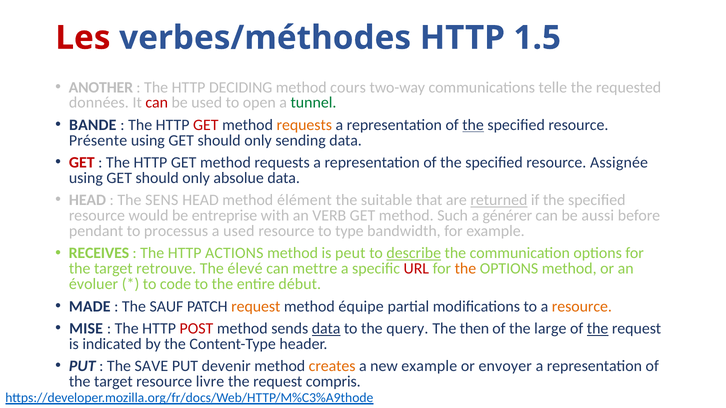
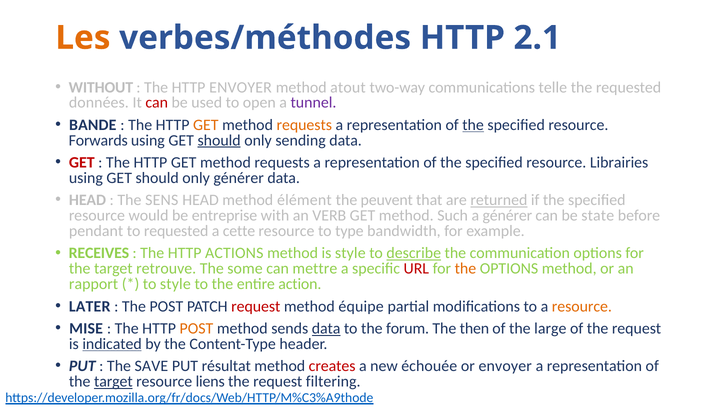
Les colour: red -> orange
1.5: 1.5 -> 2.1
ANOTHER: ANOTHER -> WITHOUT
HTTP DECIDING: DECIDING -> ENVOYER
cours: cours -> atout
tunnel colour: green -> purple
GET at (206, 125) colour: red -> orange
Présente: Présente -> Forwards
should at (219, 140) underline: none -> present
Assignée: Assignée -> Librairies
only absolue: absolue -> générer
suitable: suitable -> peuvent
aussi: aussi -> state
to processus: processus -> requested
a used: used -> cette
is peut: peut -> style
élevé: élevé -> some
évoluer: évoluer -> rapport
to code: code -> style
début: début -> action
MADE: MADE -> LATER
The SAUF: SAUF -> POST
request at (256, 307) colour: orange -> red
POST at (196, 329) colour: red -> orange
query: query -> forum
the at (598, 329) underline: present -> none
indicated underline: none -> present
devenir: devenir -> résultat
creates colour: orange -> red
new example: example -> échouée
target at (113, 382) underline: none -> present
livre: livre -> liens
compris: compris -> filtering
